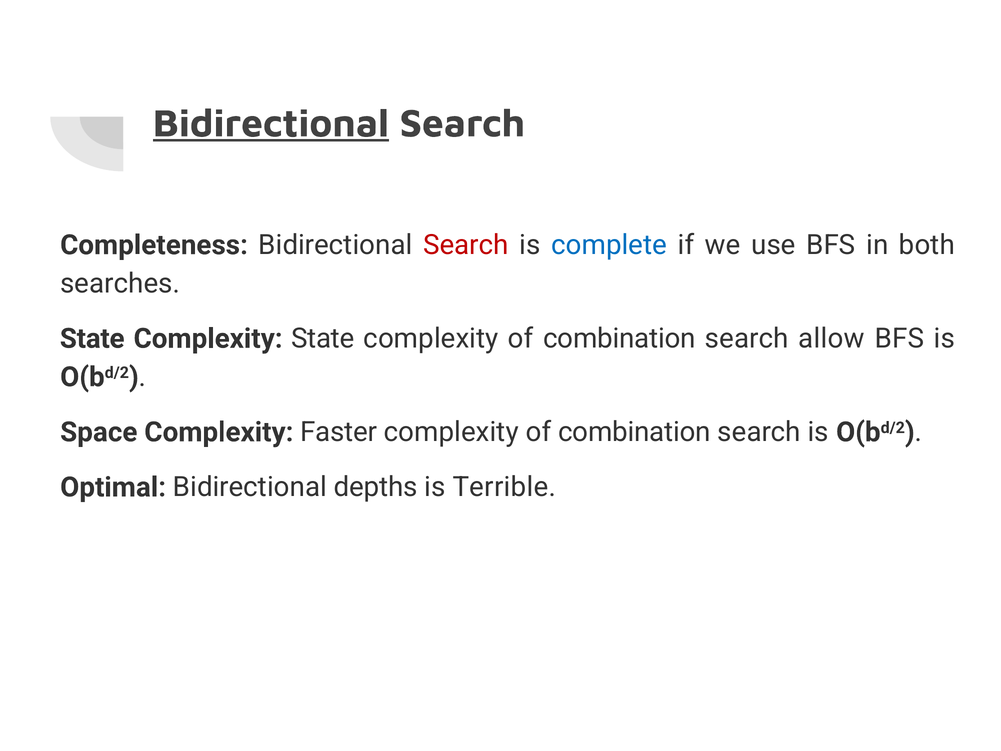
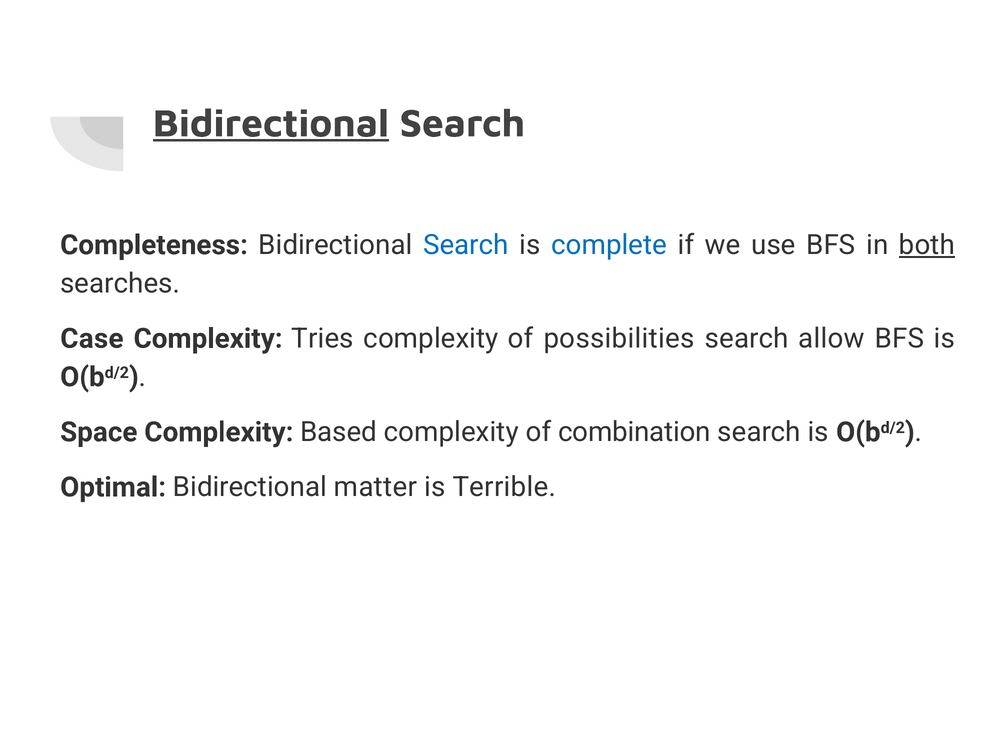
Search at (466, 245) colour: red -> blue
both underline: none -> present
State at (92, 338): State -> Case
Complexity State: State -> Tries
combination at (619, 338): combination -> possibilities
Faster: Faster -> Based
depths: depths -> matter
